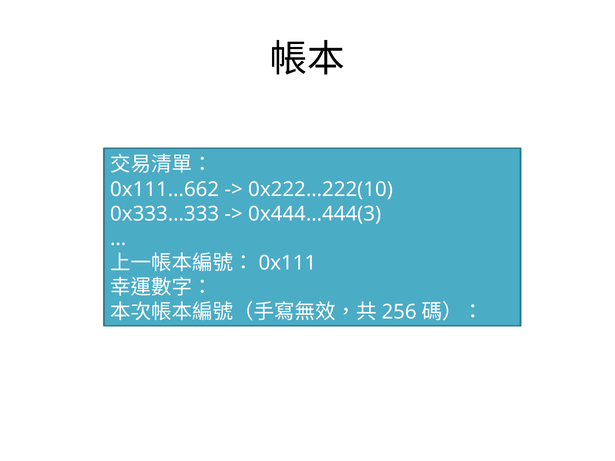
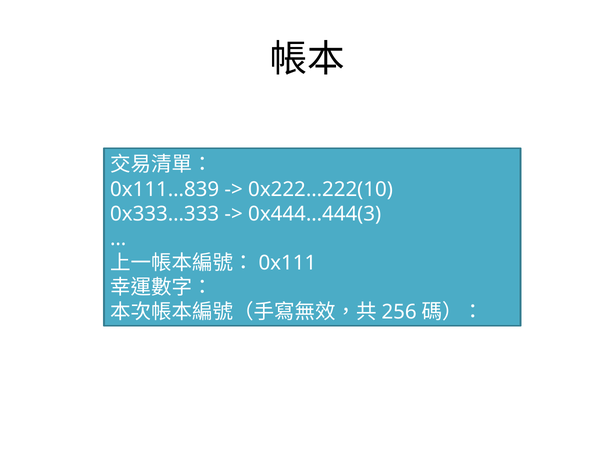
0x111…662: 0x111…662 -> 0x111…839
